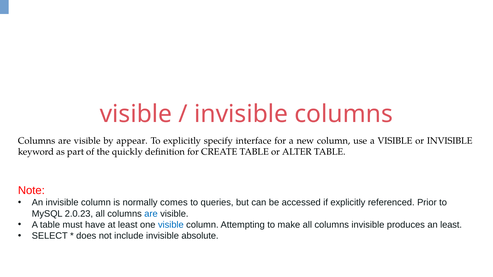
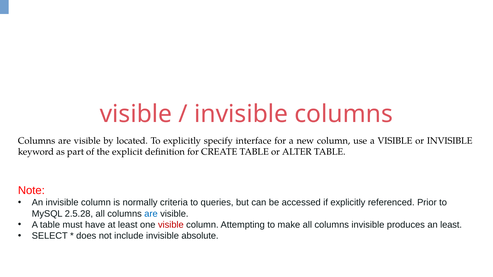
appear: appear -> located
quickly: quickly -> explicit
comes: comes -> criteria
2.0.23: 2.0.23 -> 2.5.28
visible at (171, 225) colour: blue -> red
